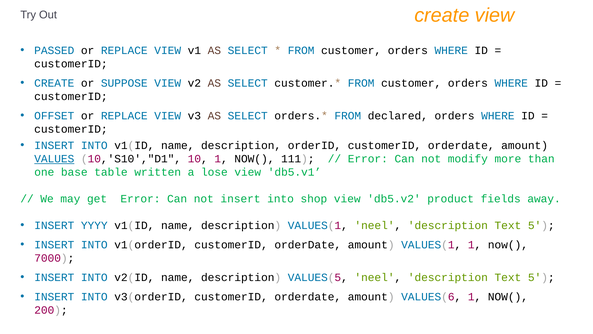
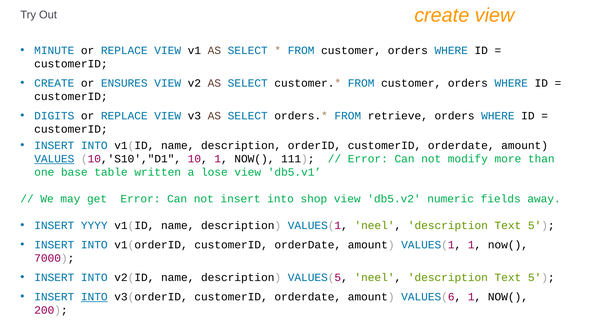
PASSED: PASSED -> MINUTE
SUPPOSE: SUPPOSE -> ENSURES
OFFSET: OFFSET -> DIGITS
declared: declared -> retrieve
product: product -> numeric
INTO at (94, 296) underline: none -> present
